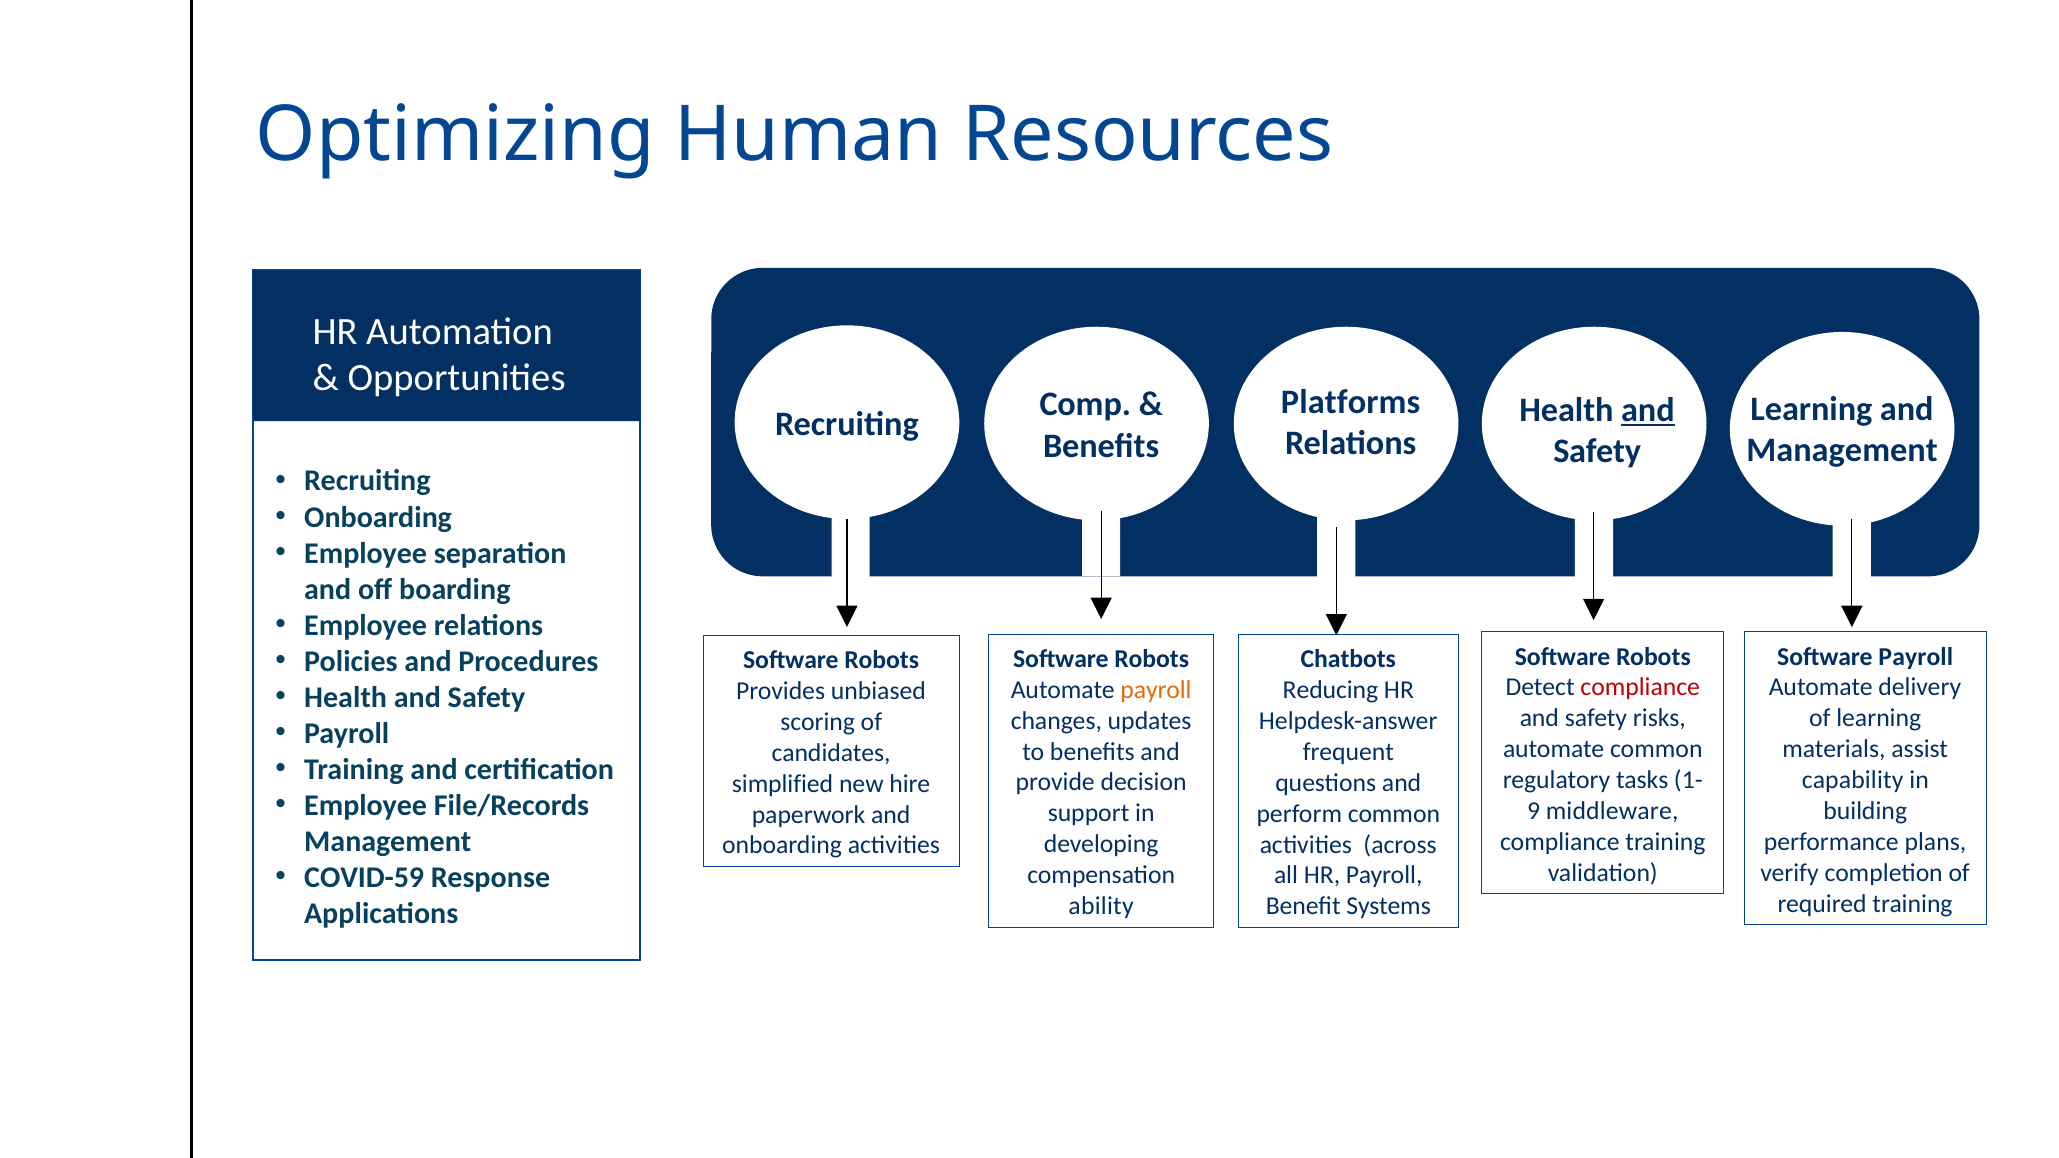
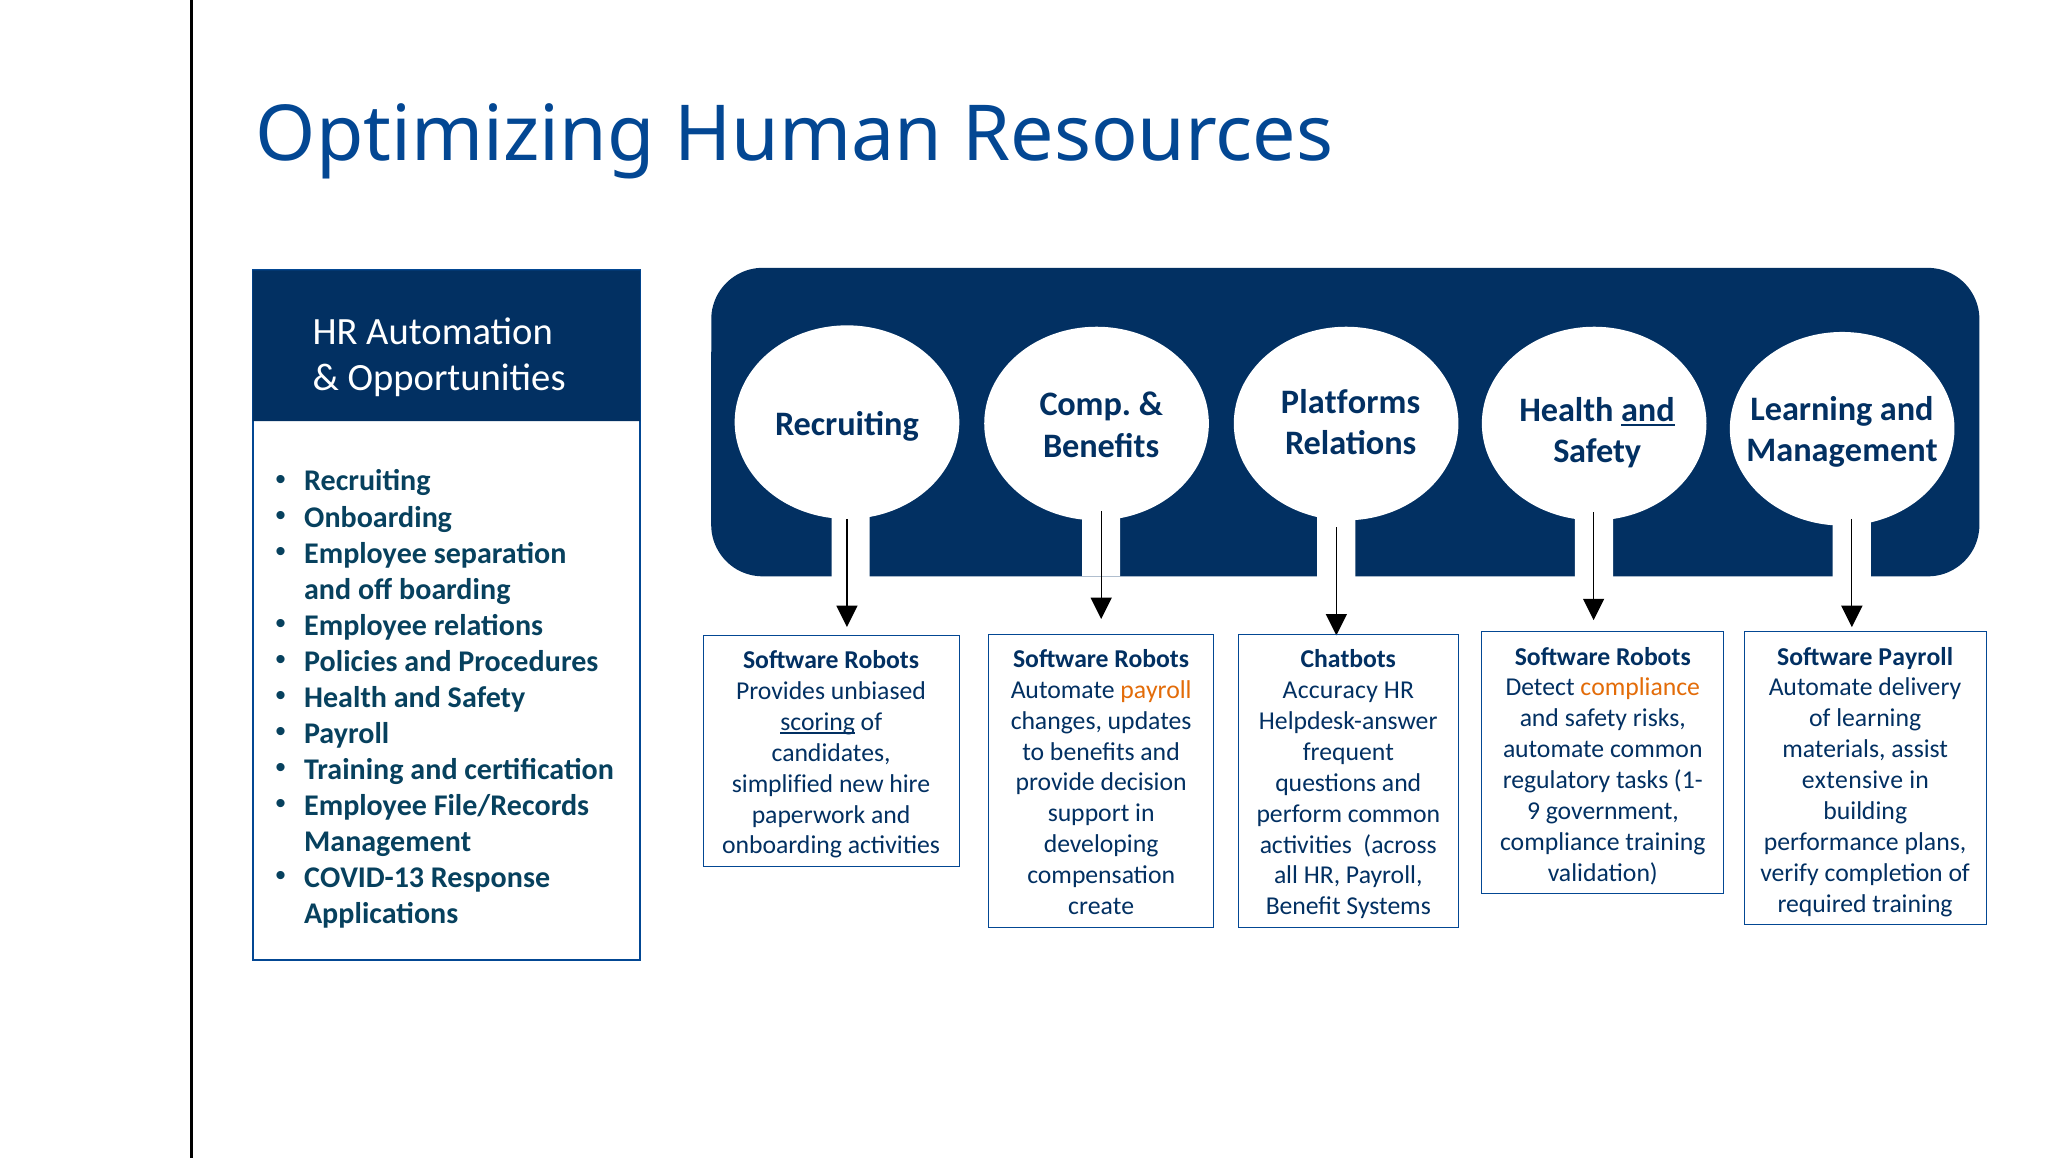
compliance at (1640, 688) colour: red -> orange
Reducing: Reducing -> Accuracy
scoring underline: none -> present
capability: capability -> extensive
middleware: middleware -> government
COVID-59: COVID-59 -> COVID-13
ability: ability -> create
